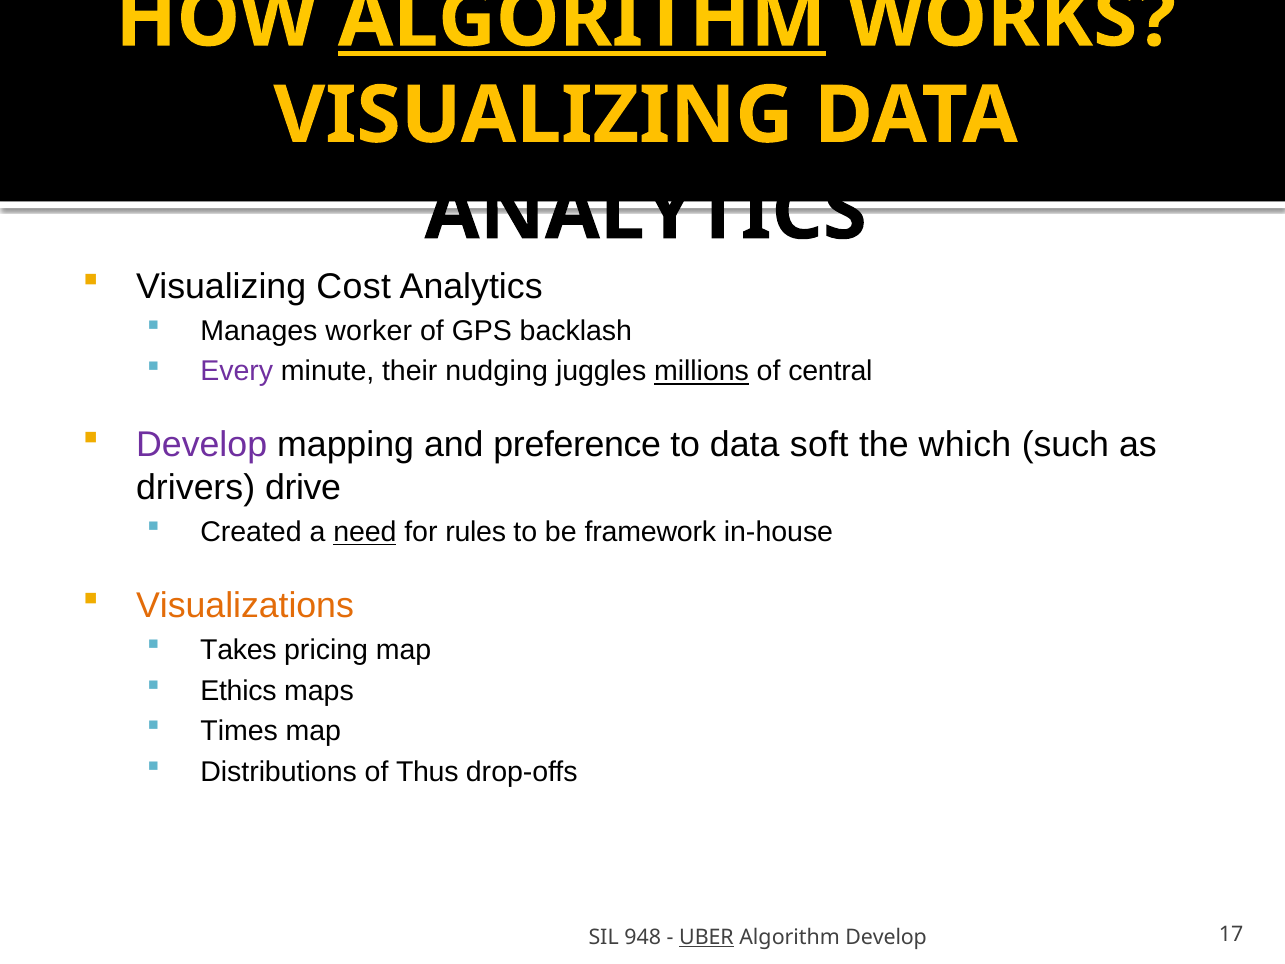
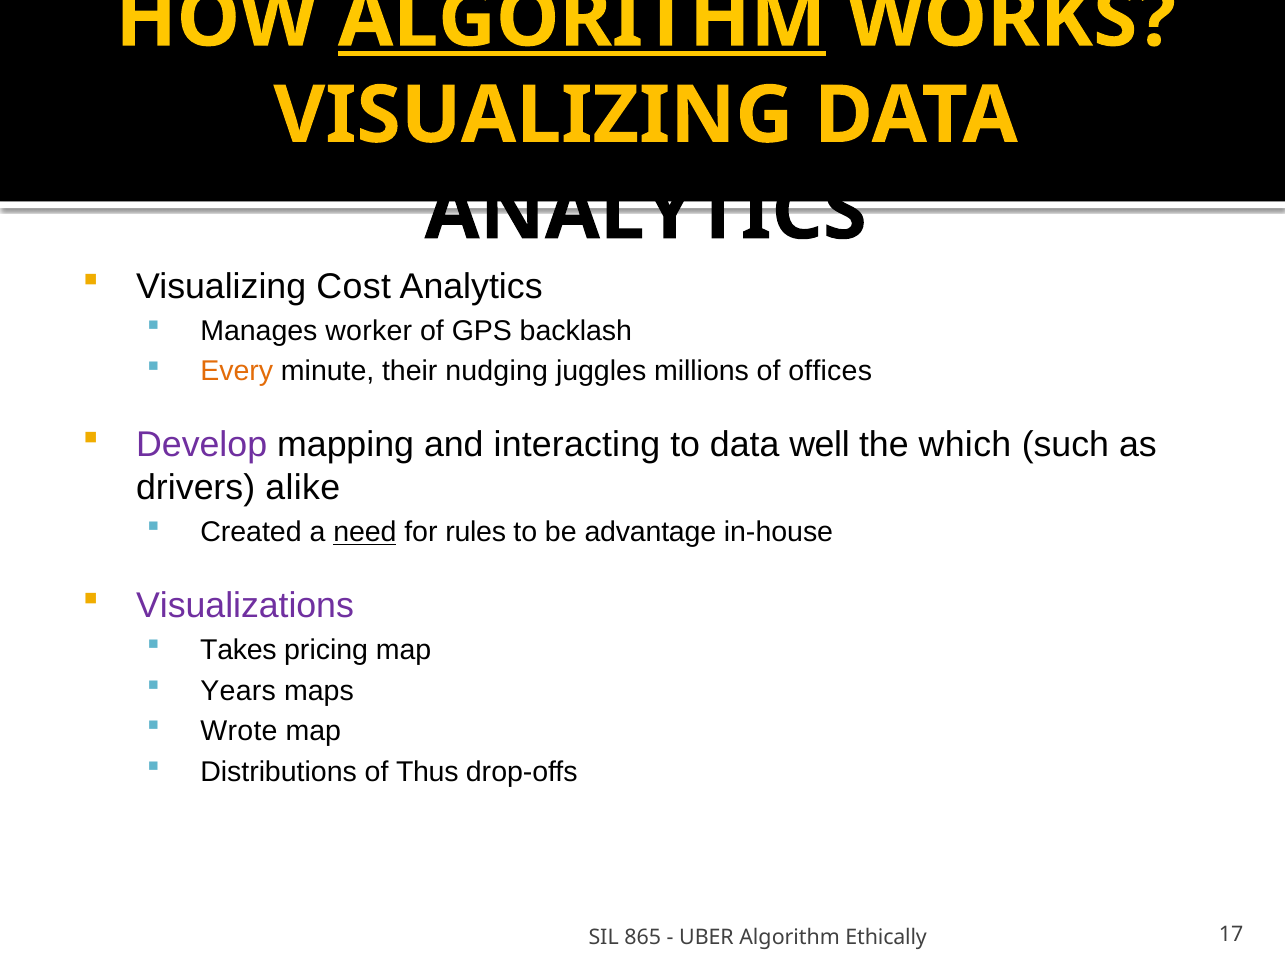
Every colour: purple -> orange
millions underline: present -> none
central: central -> offices
preference: preference -> interacting
soft: soft -> well
drive: drive -> alike
framework: framework -> advantage
Visualizations colour: orange -> purple
Ethics: Ethics -> Years
Times: Times -> Wrote
948: 948 -> 865
UBER underline: present -> none
Algorithm Develop: Develop -> Ethically
